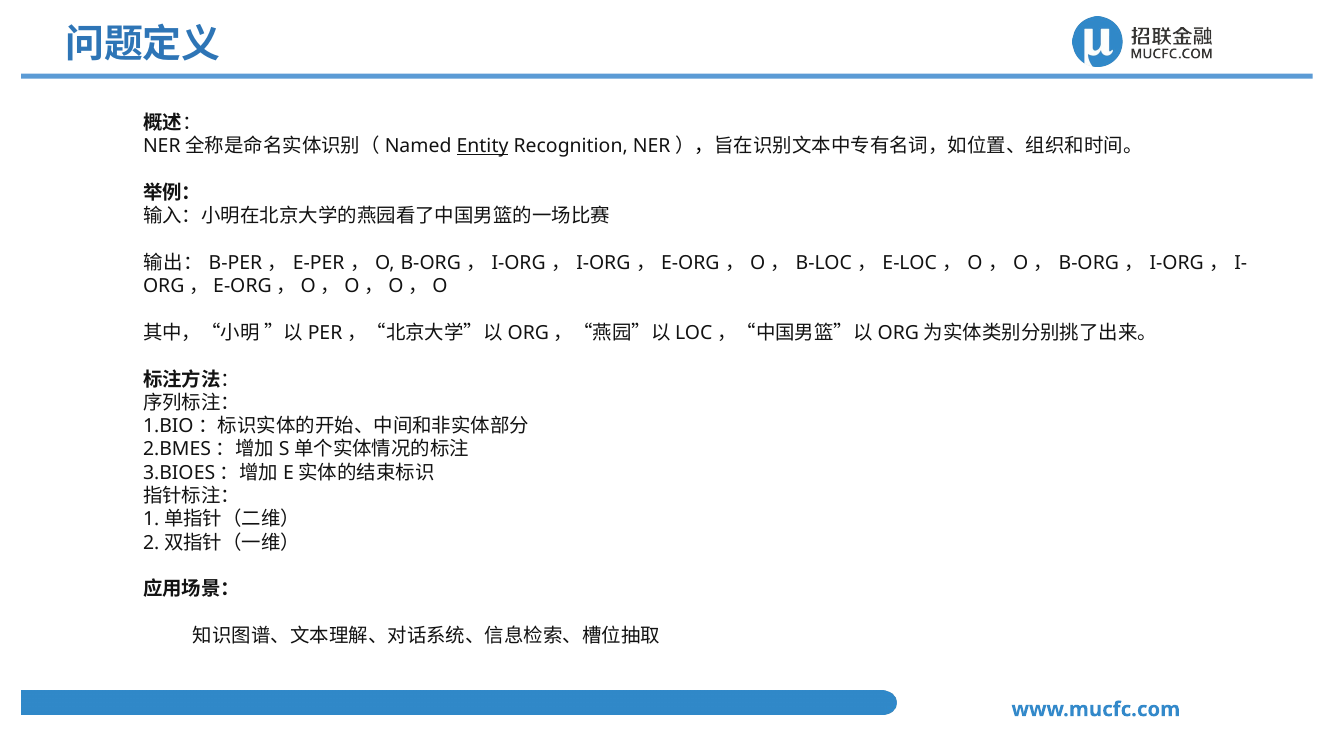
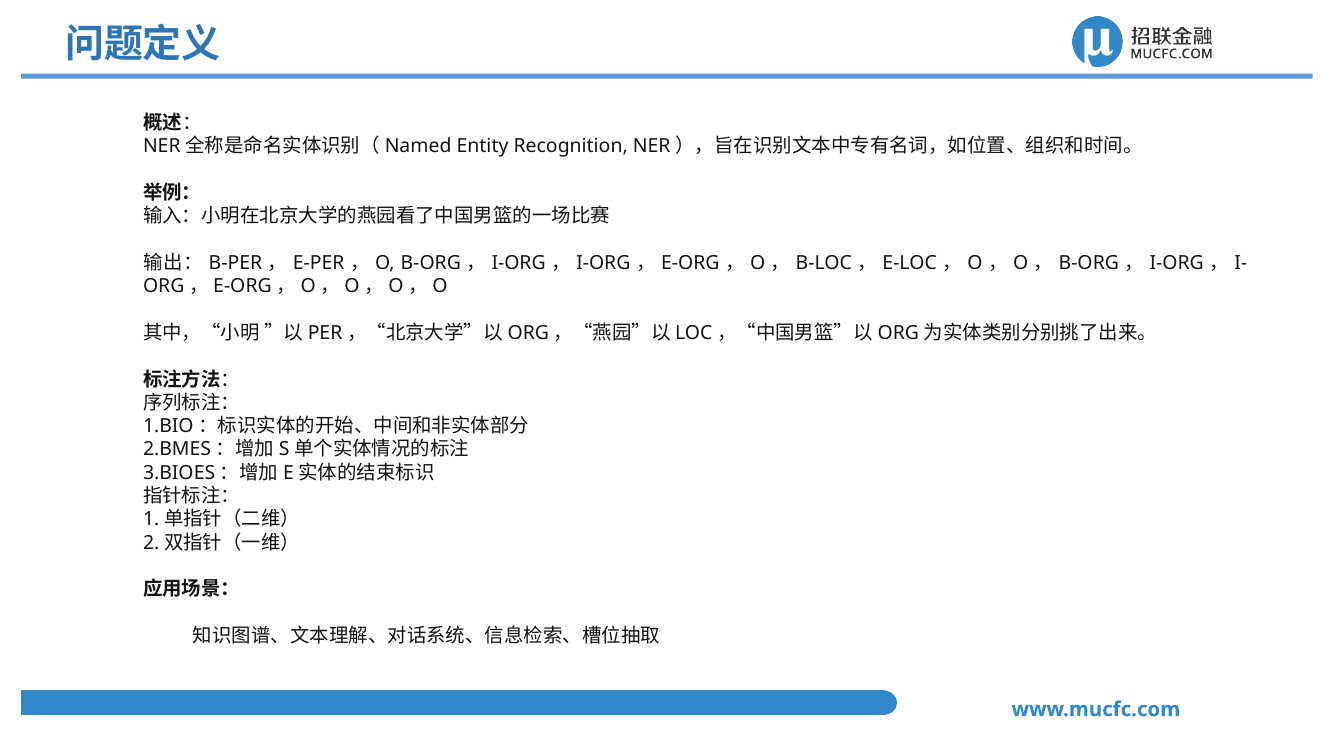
Entity underline: present -> none
